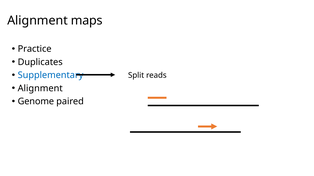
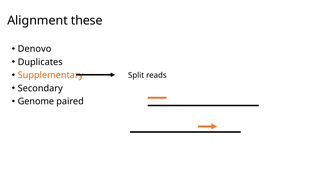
maps: maps -> these
Practice: Practice -> Denovo
Supplementary colour: blue -> orange
Alignment at (40, 89): Alignment -> Secondary
